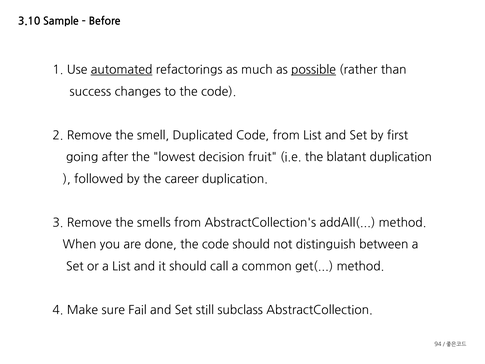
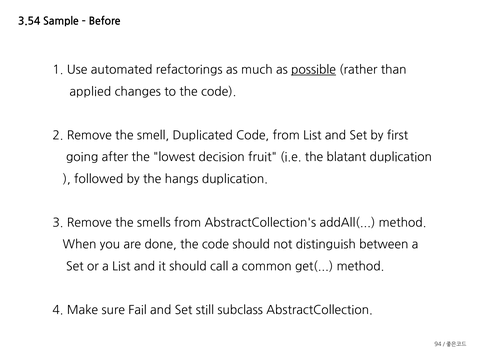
3.10: 3.10 -> 3.54
automated underline: present -> none
success: success -> applied
career: career -> hangs
